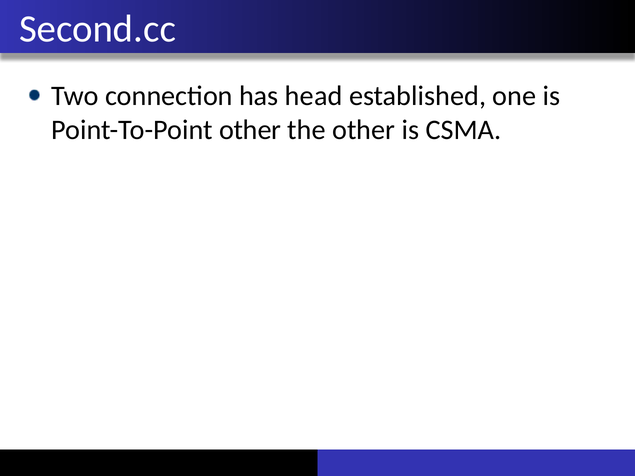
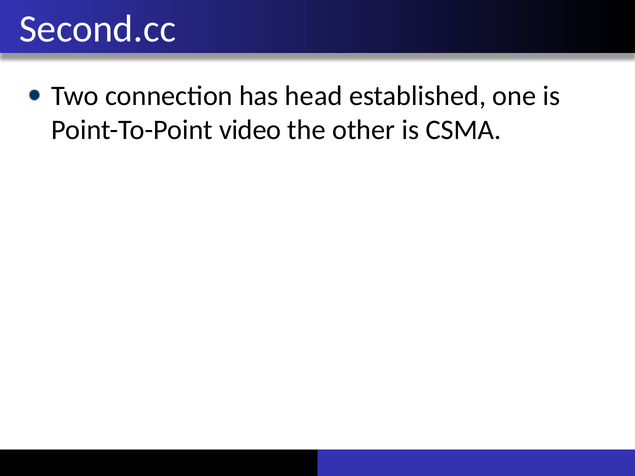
Point-To-Point other: other -> video
